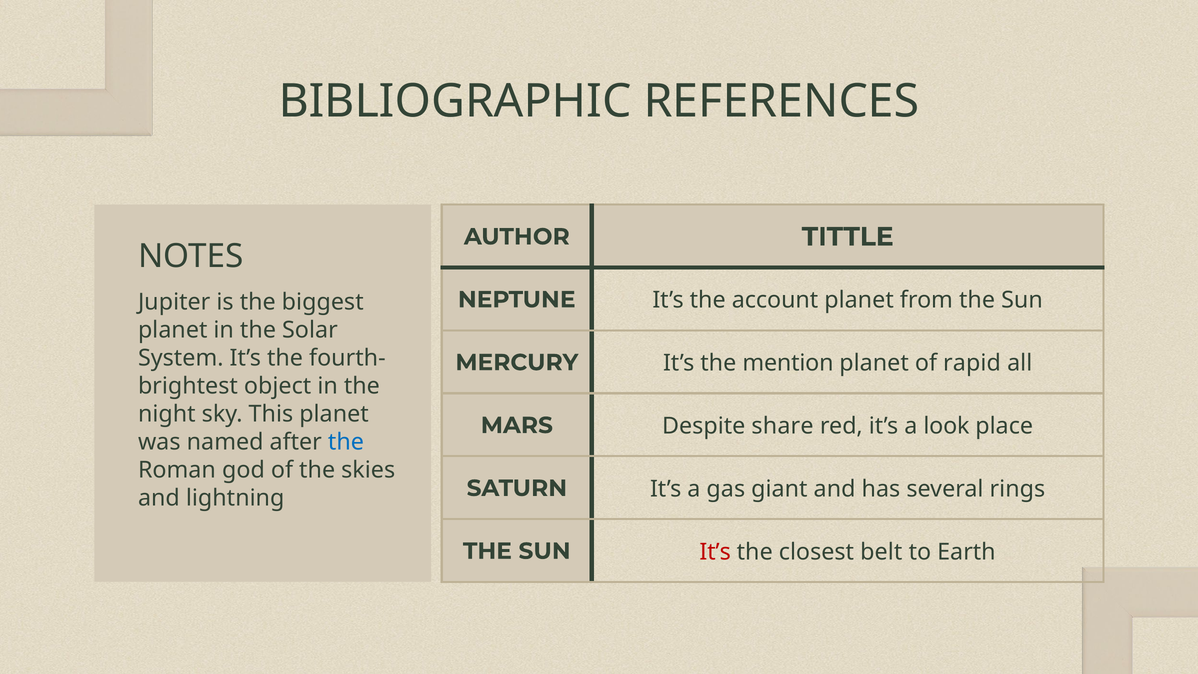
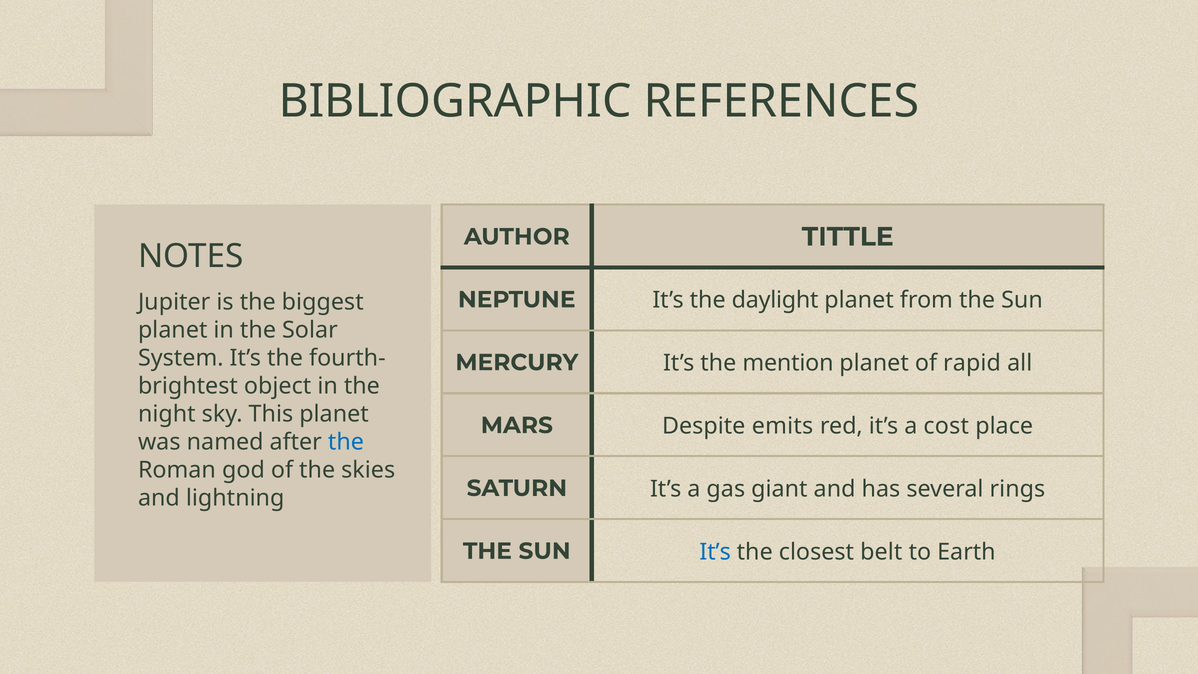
account: account -> daylight
share: share -> emits
look: look -> cost
It’s at (715, 552) colour: red -> blue
